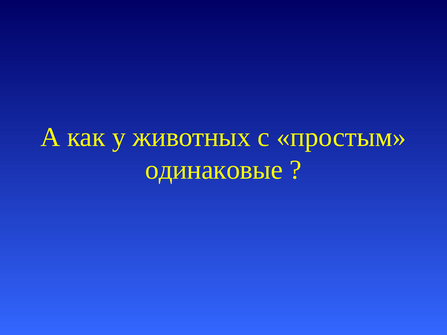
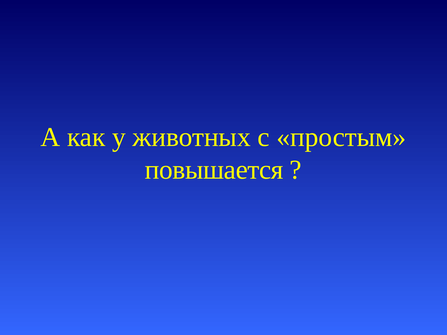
одинаковые: одинаковые -> повышается
